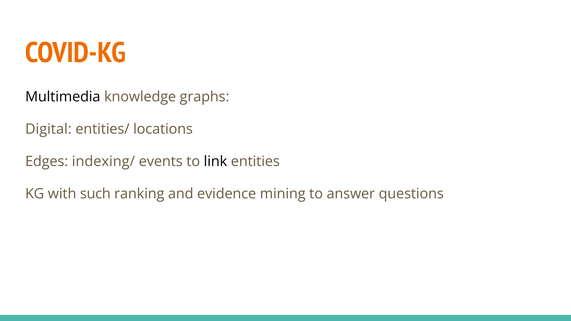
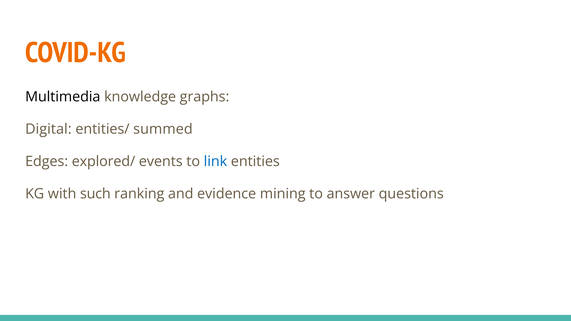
locations: locations -> summed
indexing/: indexing/ -> explored/
link colour: black -> blue
